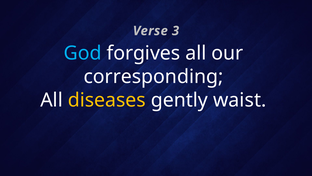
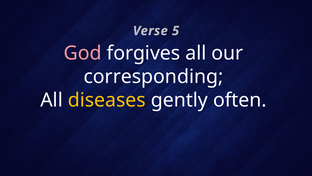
3: 3 -> 5
God colour: light blue -> pink
waist: waist -> often
